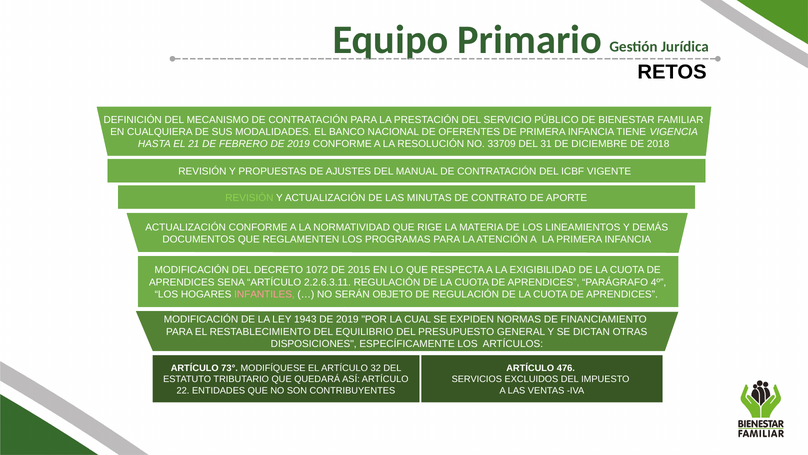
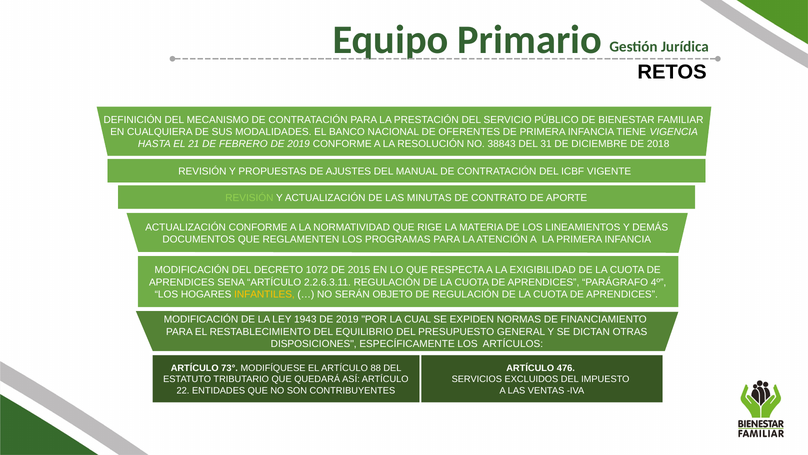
33709: 33709 -> 38843
INFANTILES colour: pink -> yellow
32: 32 -> 88
